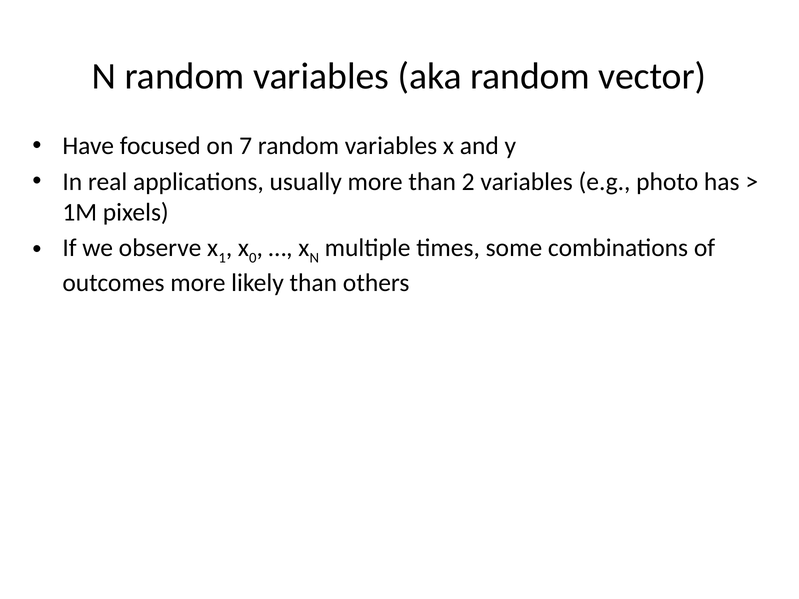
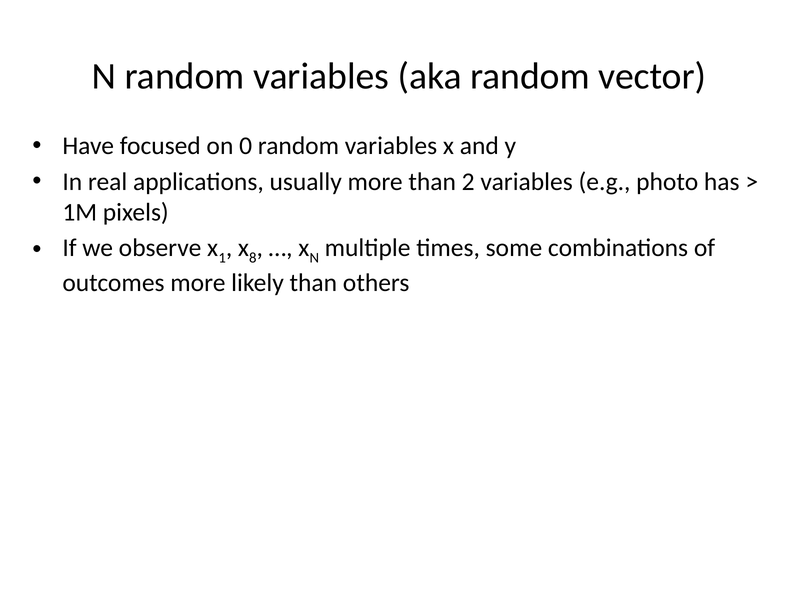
7: 7 -> 0
0: 0 -> 8
